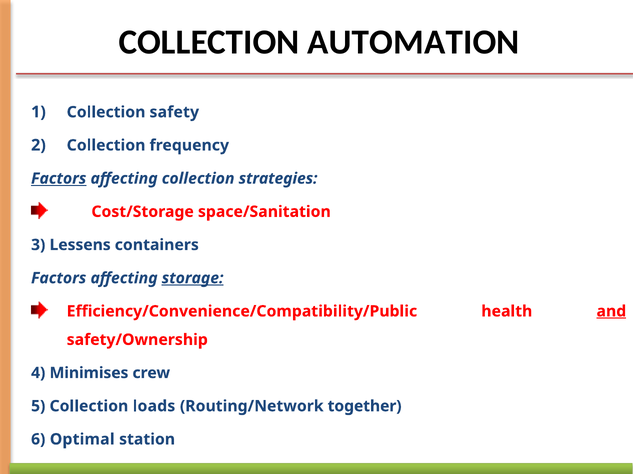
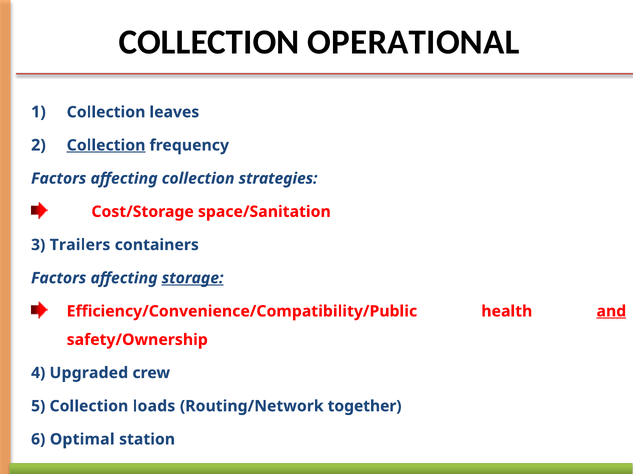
AUTOMATION: AUTOMATION -> OPERATIONAL
safety: safety -> leaves
Collection at (106, 146) underline: none -> present
Factors at (59, 179) underline: present -> none
Lessens: Lessens -> Trailers
Minimises: Minimises -> Upgraded
